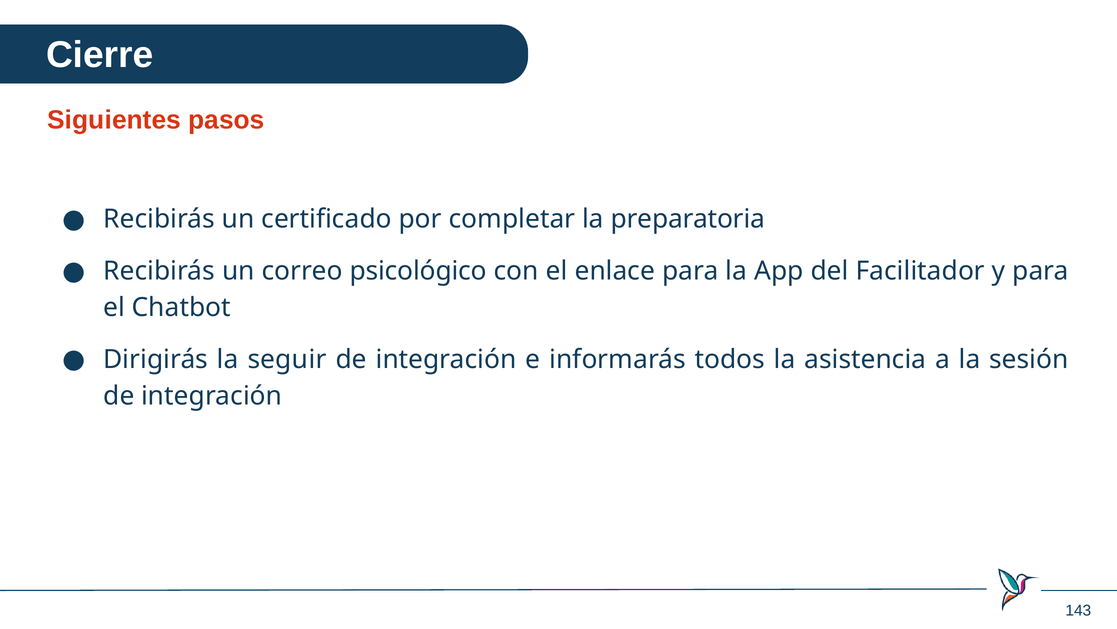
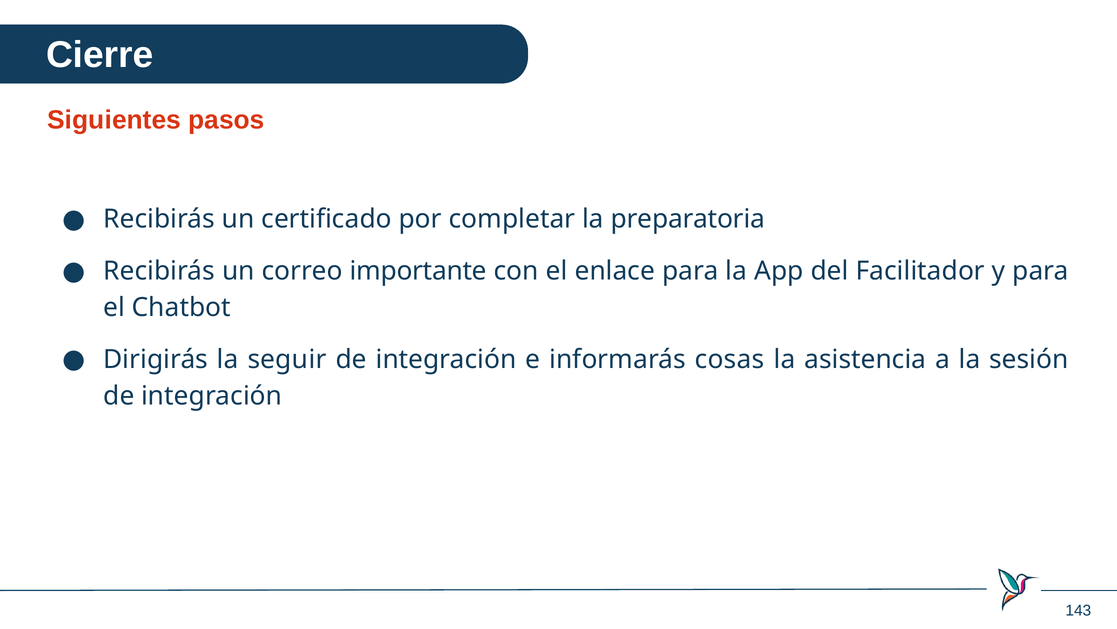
psicológico: psicológico -> importante
todos: todos -> cosas
